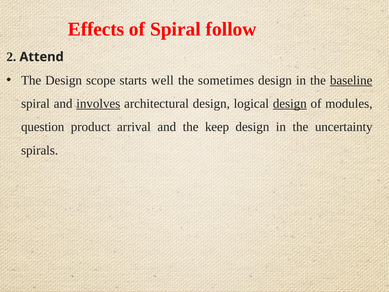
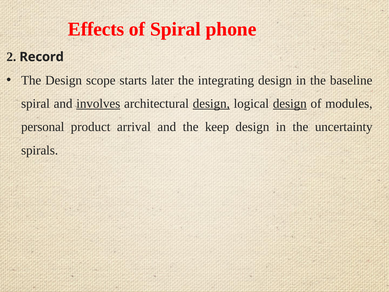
follow: follow -> phone
Attend: Attend -> Record
well: well -> later
sometimes: sometimes -> integrating
baseline underline: present -> none
design at (211, 104) underline: none -> present
question: question -> personal
